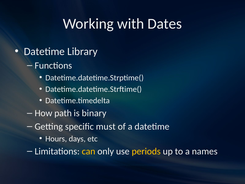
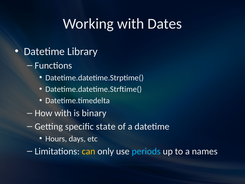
How path: path -> with
must: must -> state
periods colour: yellow -> light blue
